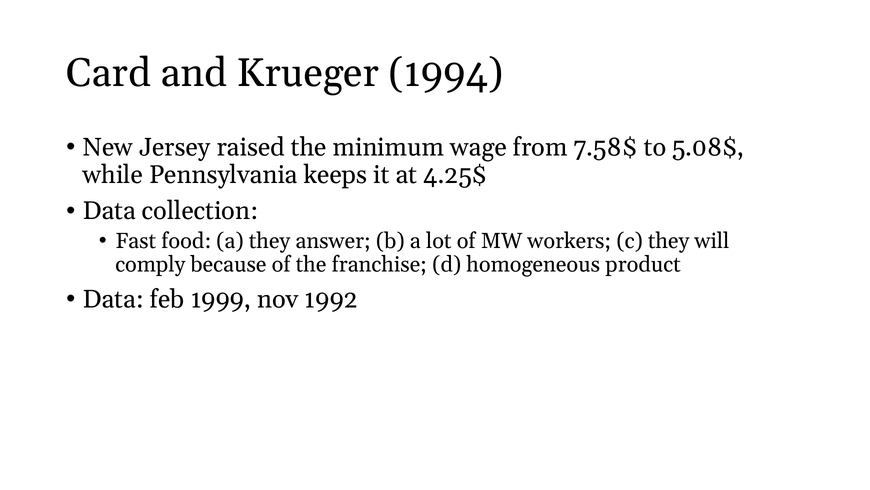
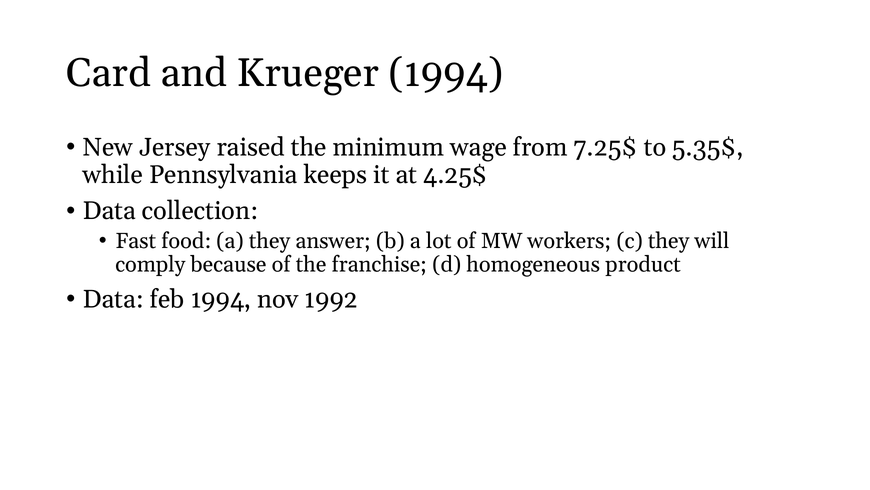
7.58$: 7.58$ -> 7.25$
5.08$: 5.08$ -> 5.35$
feb 1999: 1999 -> 1994
